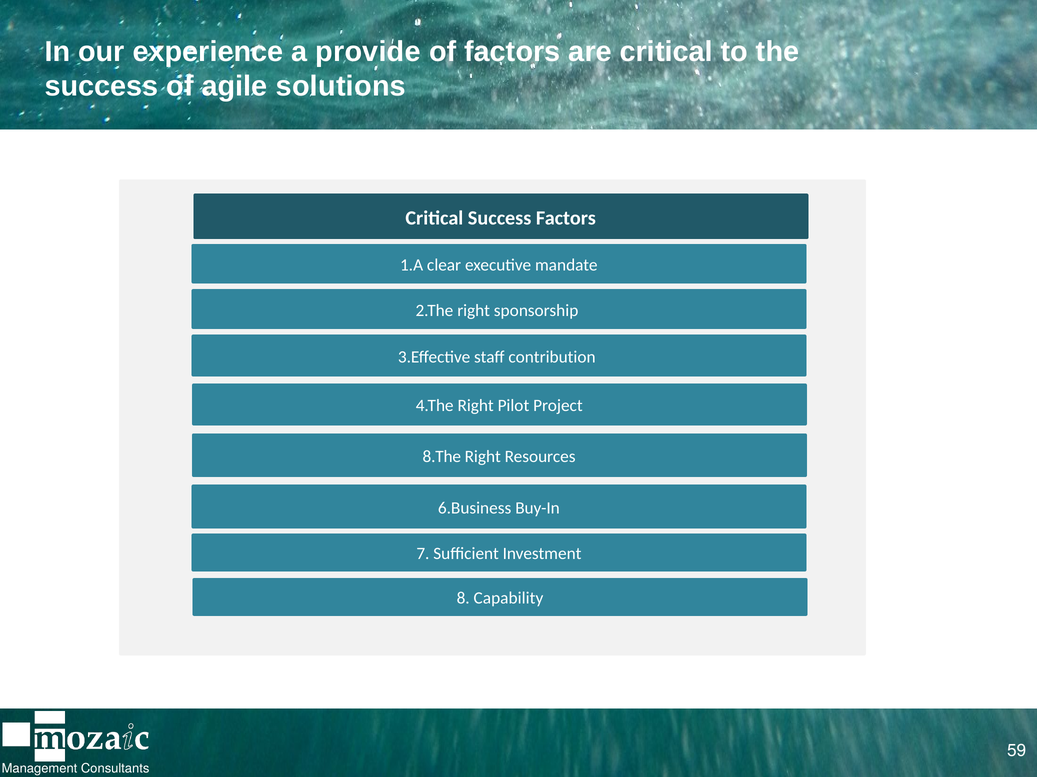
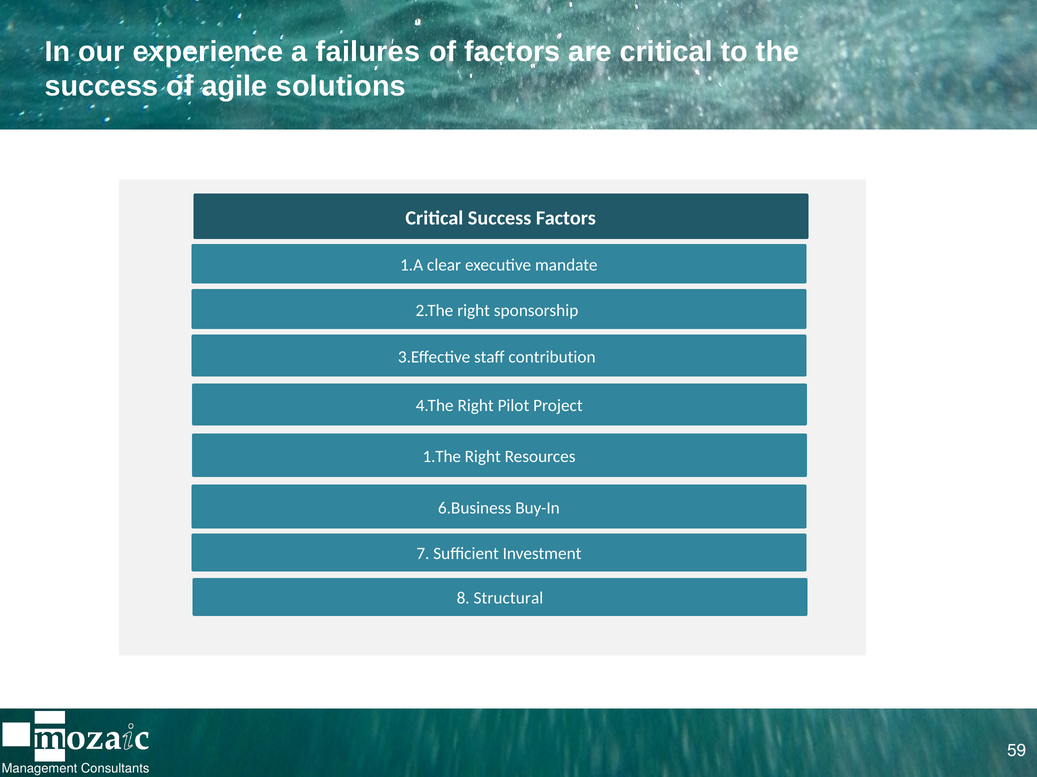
provide: provide -> failures
8.The: 8.The -> 1.The
Capability: Capability -> Structural
